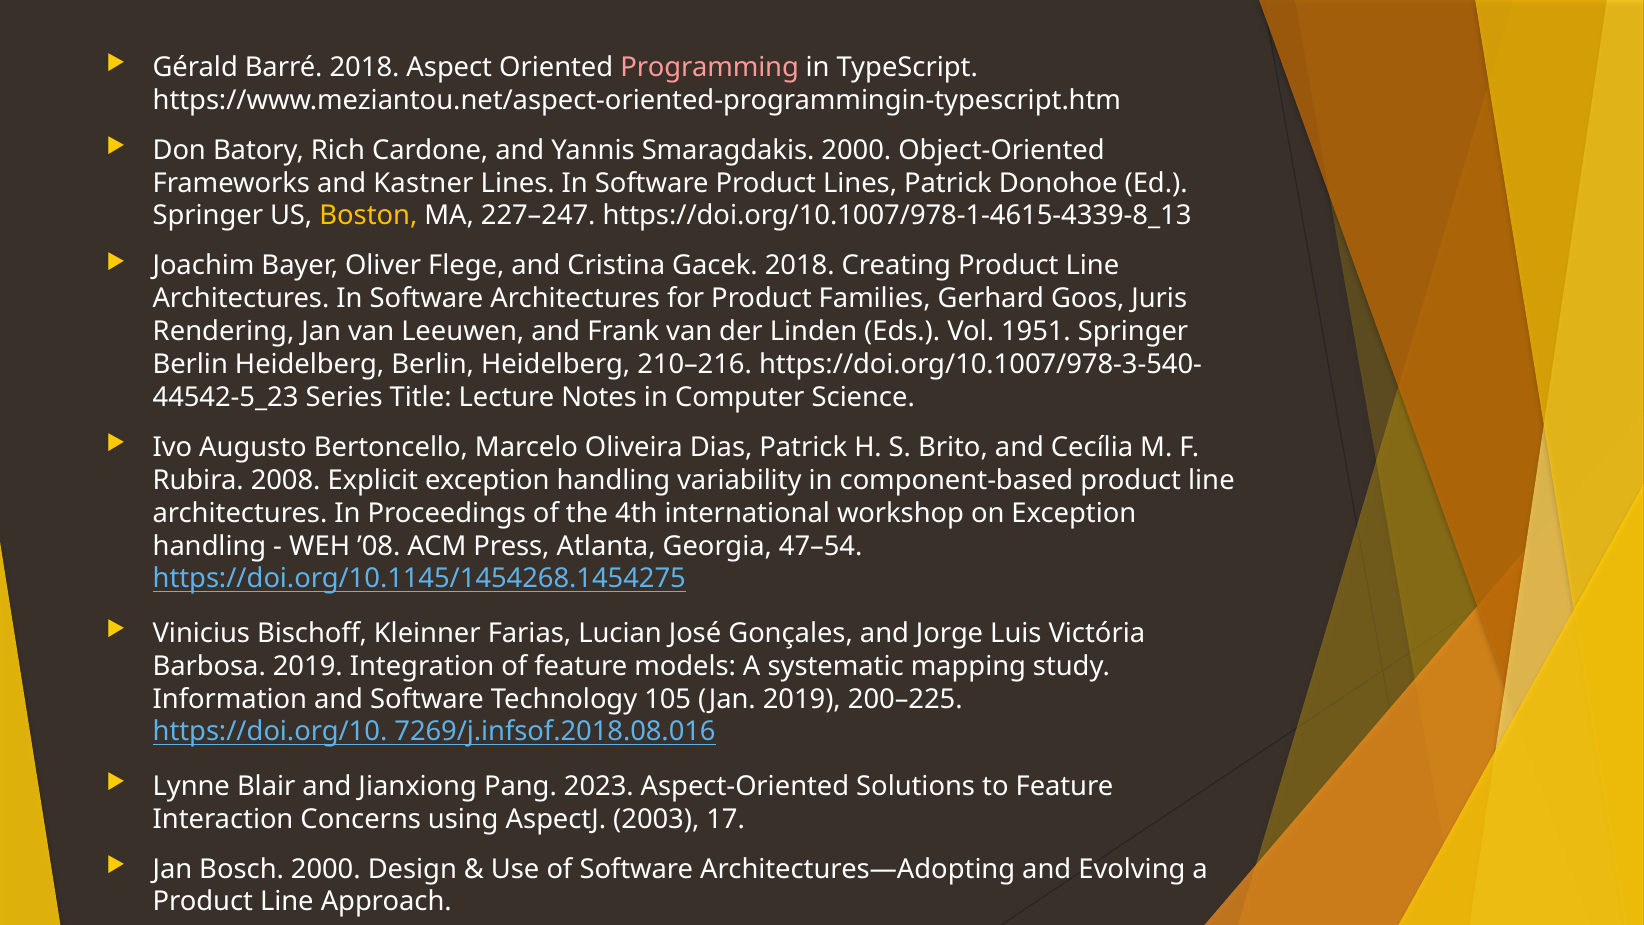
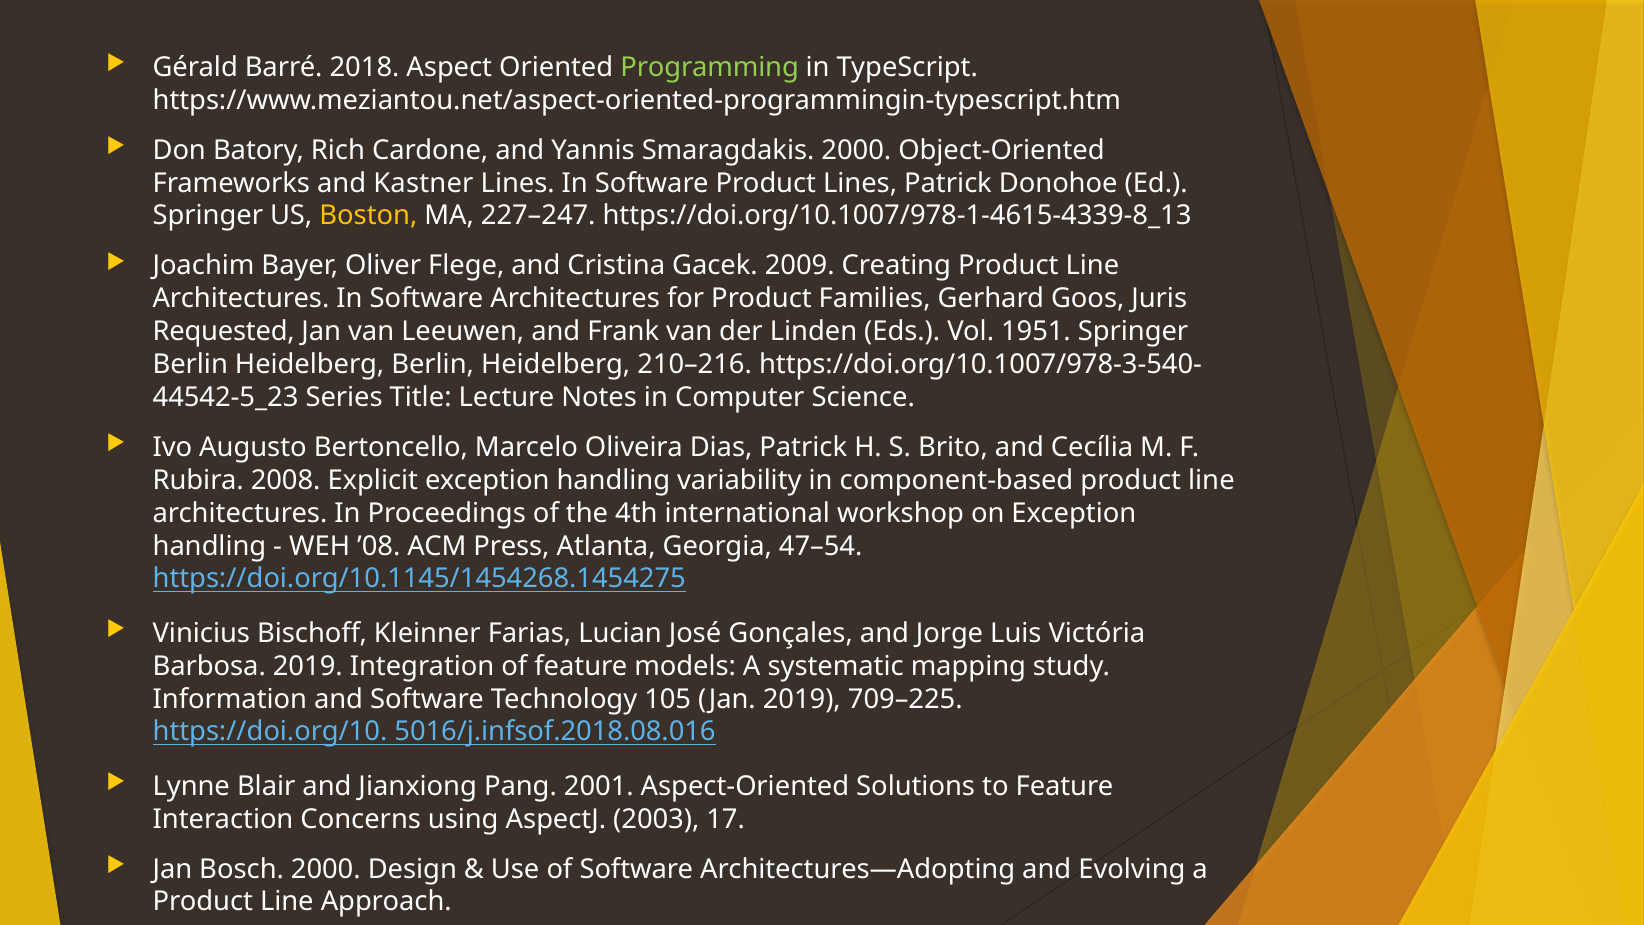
Programming colour: pink -> light green
Gacek 2018: 2018 -> 2009
Rendering: Rendering -> Requested
200–225: 200–225 -> 709–225
7269/j.infsof.2018.08.016: 7269/j.infsof.2018.08.016 -> 5016/j.infsof.2018.08.016
2023: 2023 -> 2001
